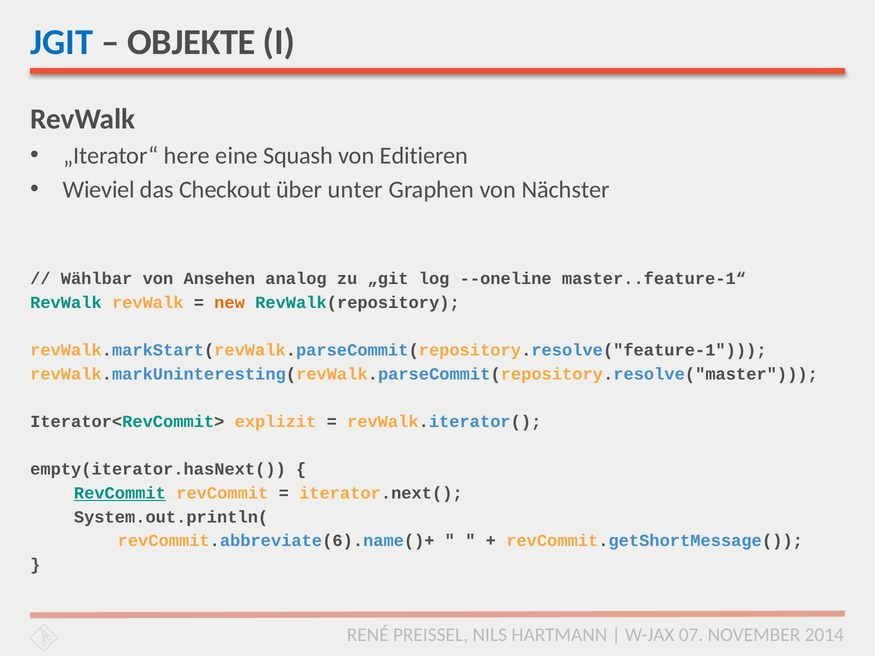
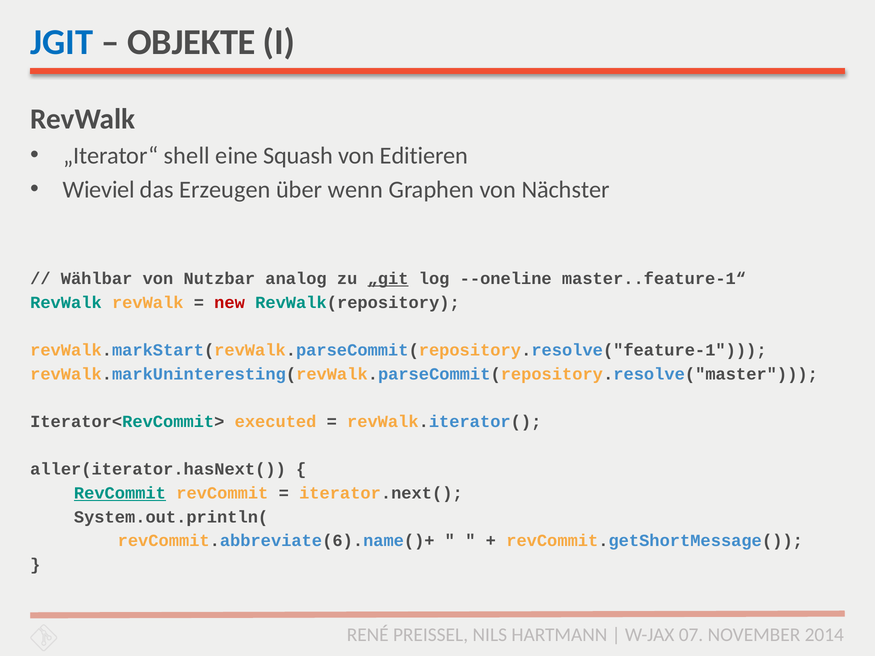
here: here -> shell
Checkout: Checkout -> Erzeugen
unter: unter -> wenn
Ansehen: Ansehen -> Nutzbar
„git underline: none -> present
new colour: orange -> red
explizit: explizit -> executed
empty(iterator.hasNext(: empty(iterator.hasNext( -> aller(iterator.hasNext(
